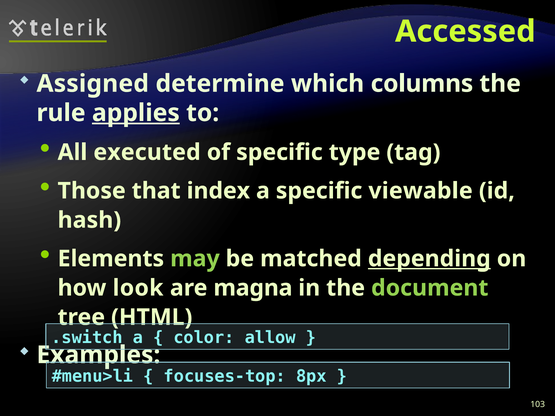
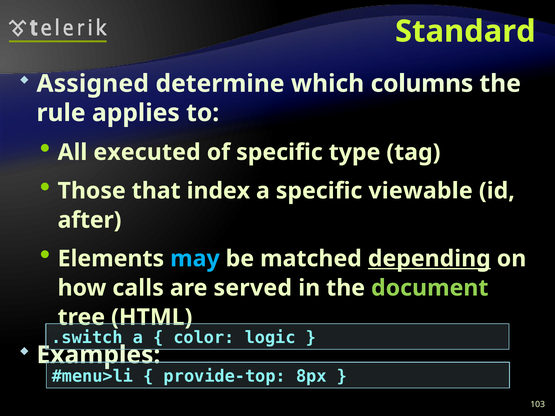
Accessed: Accessed -> Standard
applies underline: present -> none
hash: hash -> after
may colour: light green -> light blue
look: look -> calls
magna: magna -> served
allow: allow -> logic
focuses-top: focuses-top -> provide-top
